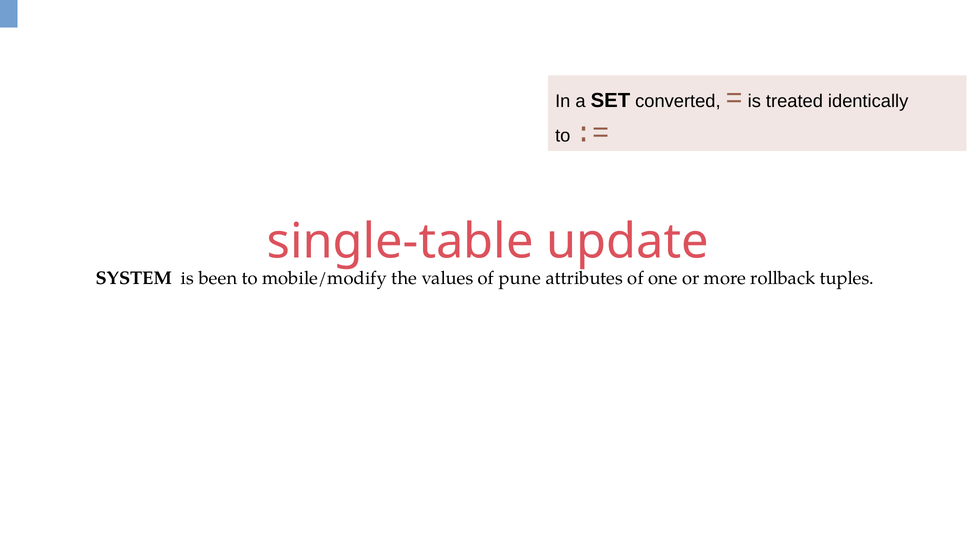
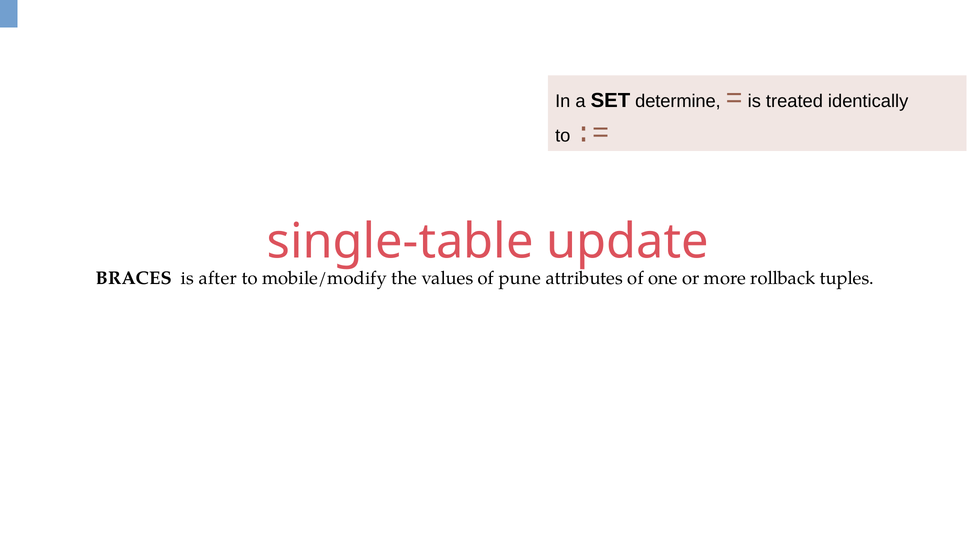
converted: converted -> determine
SYSTEM: SYSTEM -> BRACES
been: been -> after
